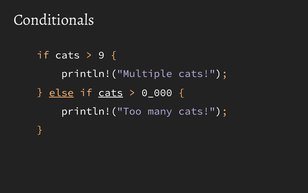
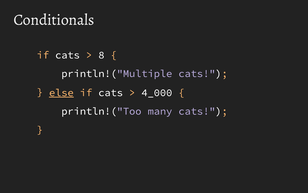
9: 9 -> 8
cats at (111, 92) underline: present -> none
0_000: 0_000 -> 4_000
